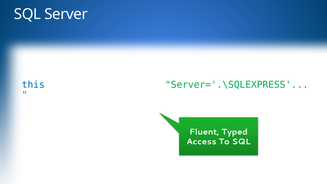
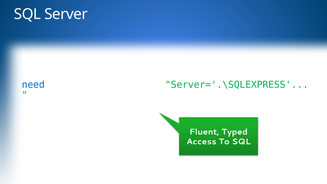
this: this -> need
